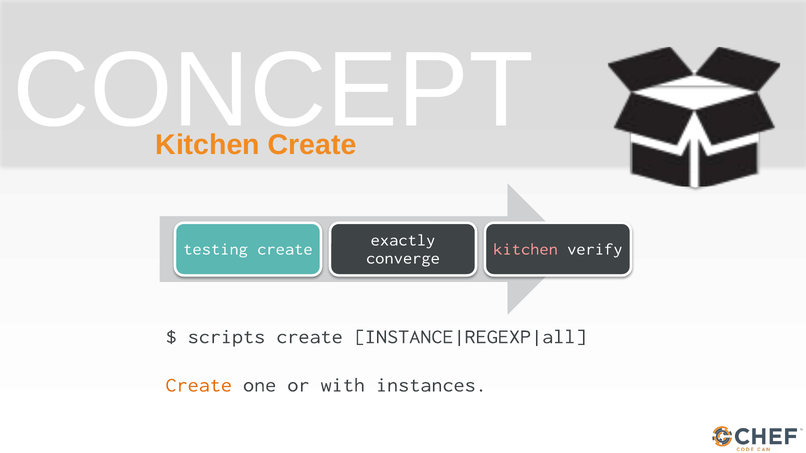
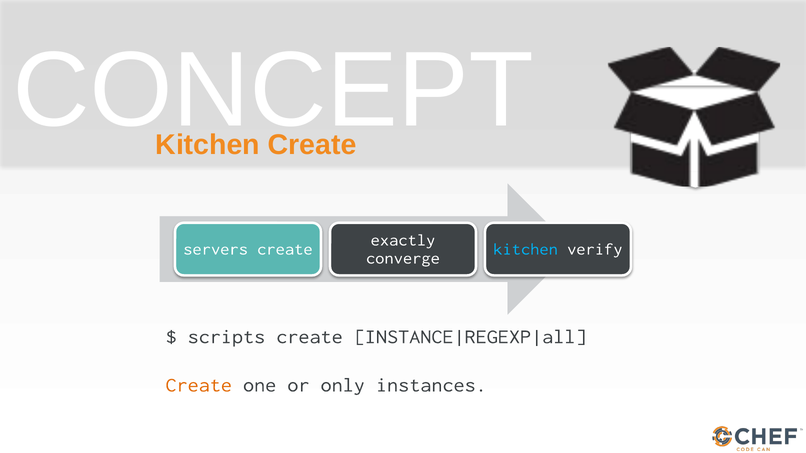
testing: testing -> servers
kitchen at (526, 249) colour: pink -> light blue
with: with -> only
